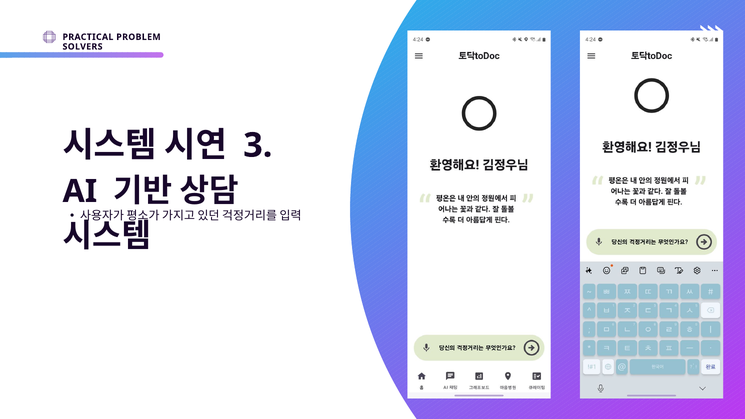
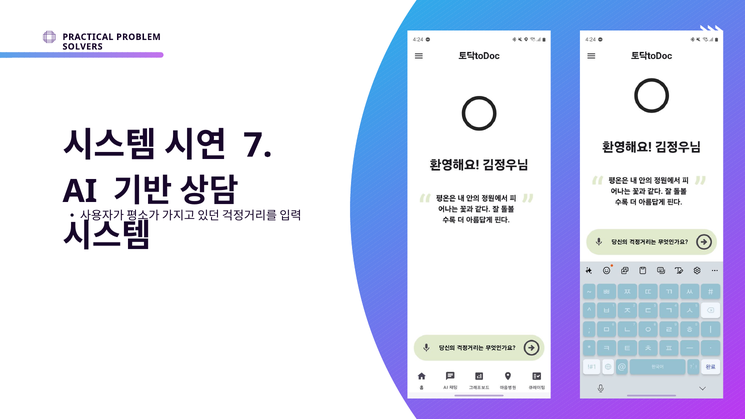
3: 3 -> 7
